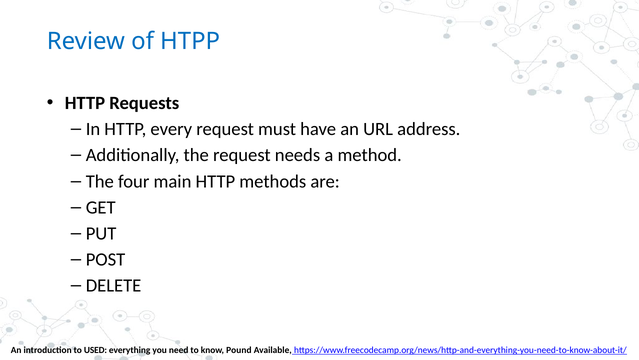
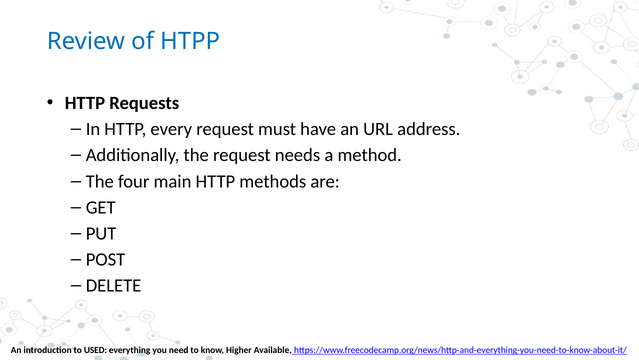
Pound: Pound -> Higher
